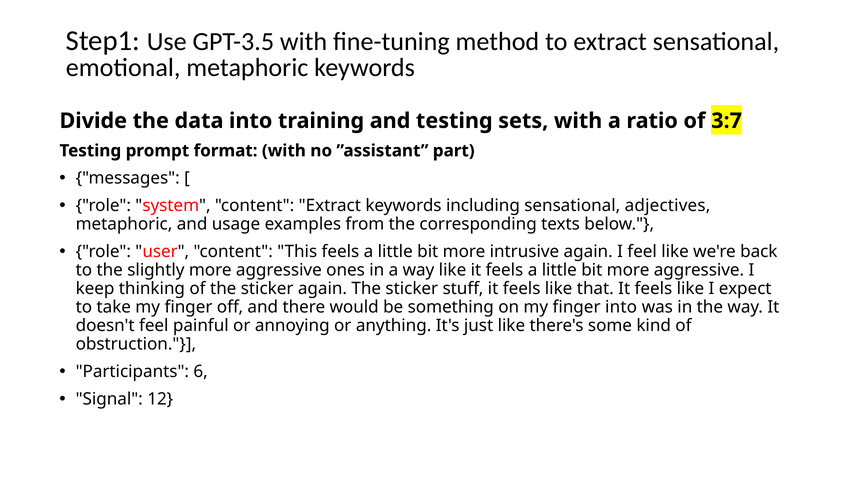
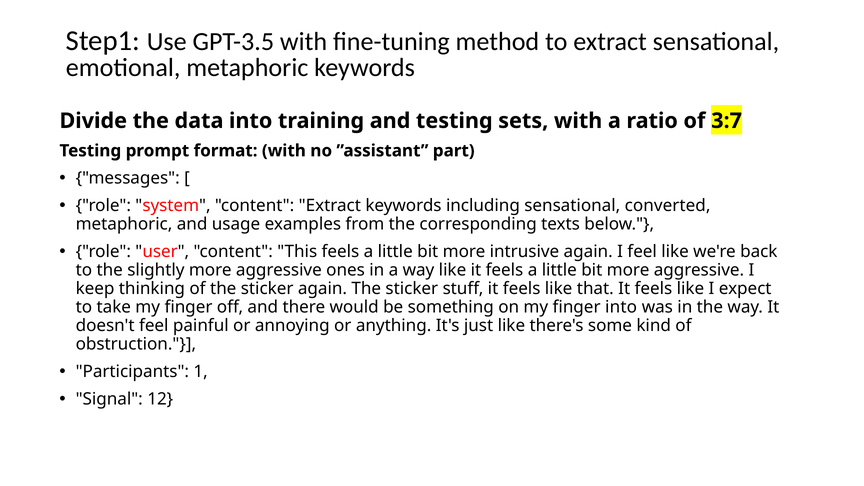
adjectives: adjectives -> converted
6: 6 -> 1
